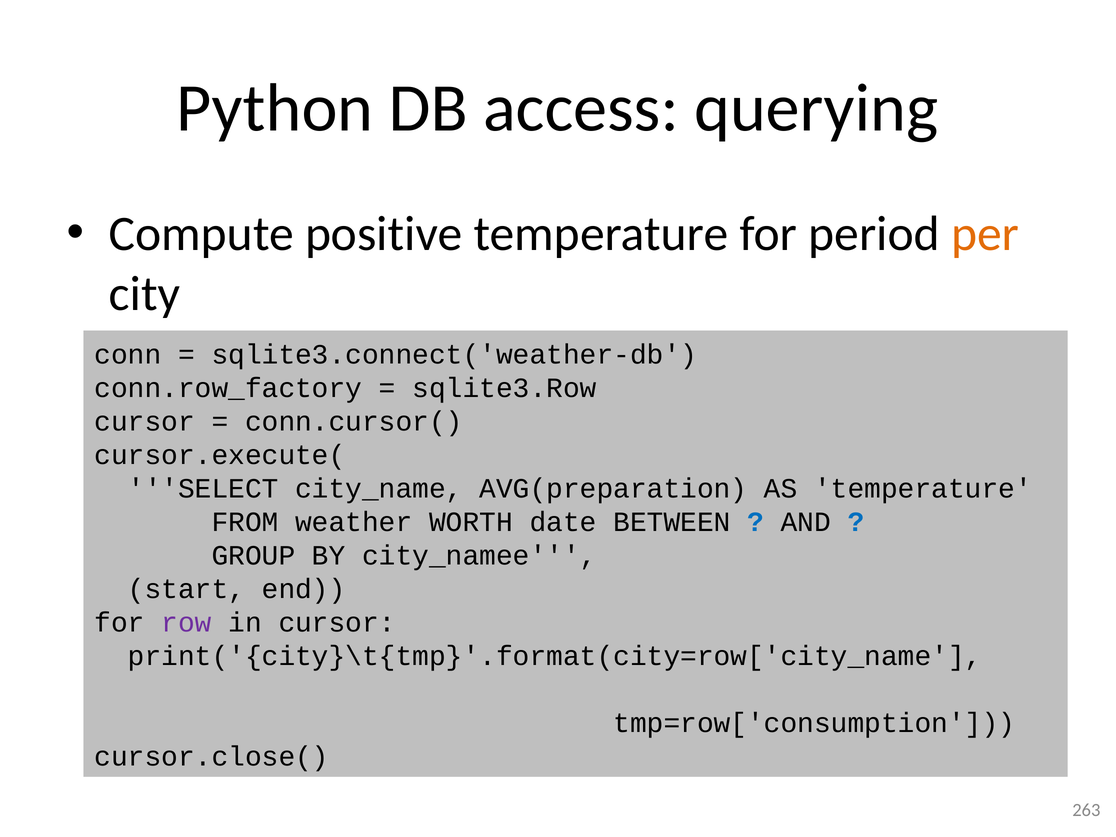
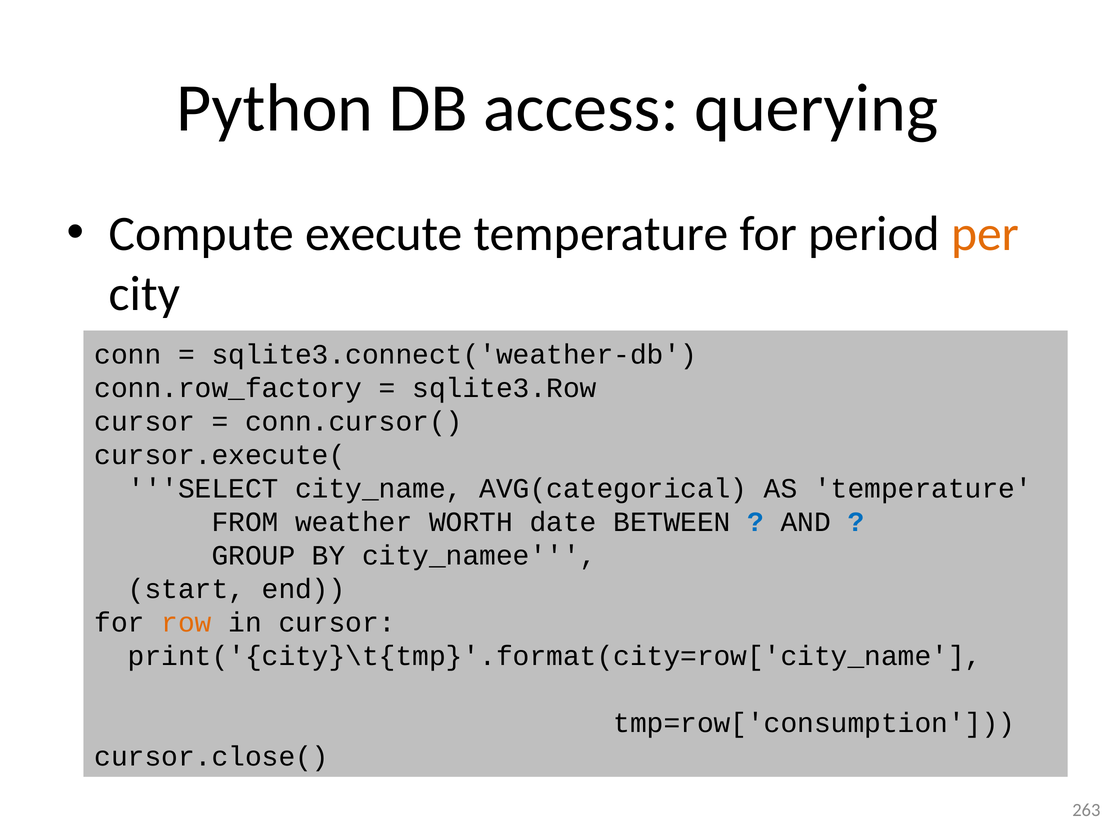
positive: positive -> execute
AVG(preparation: AVG(preparation -> AVG(categorical
row colour: purple -> orange
